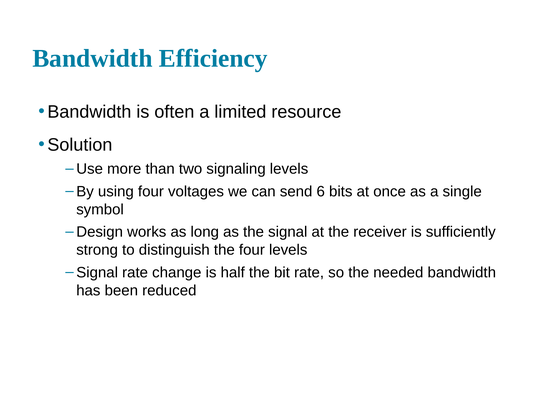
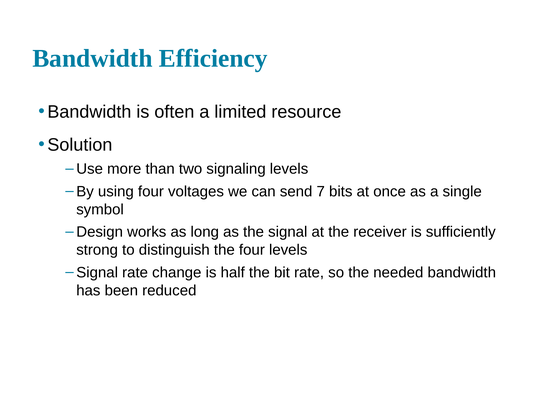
6: 6 -> 7
